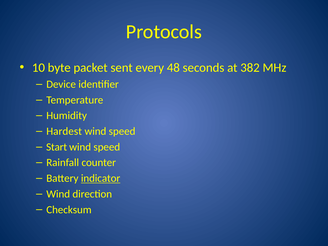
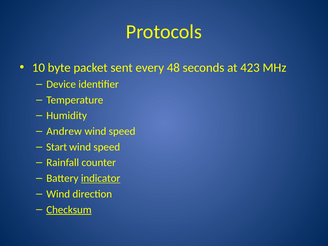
382: 382 -> 423
Hardest: Hardest -> Andrew
Checksum underline: none -> present
